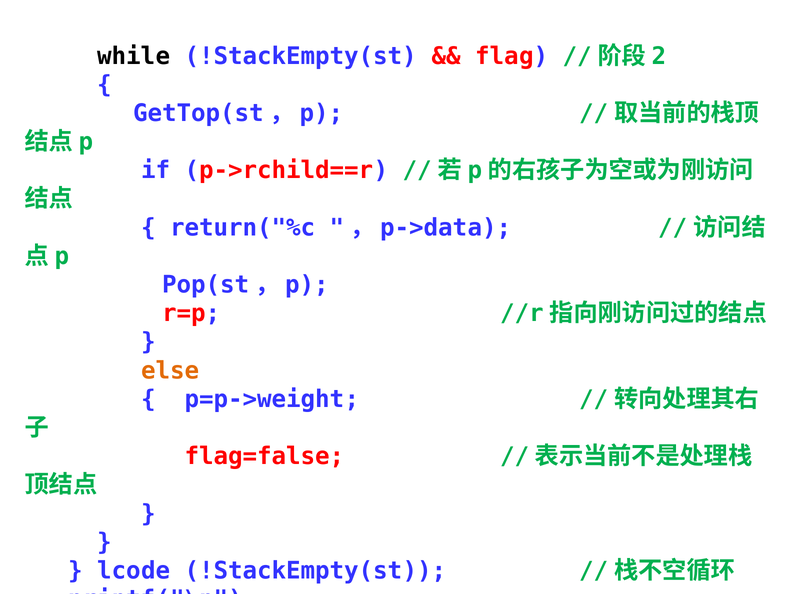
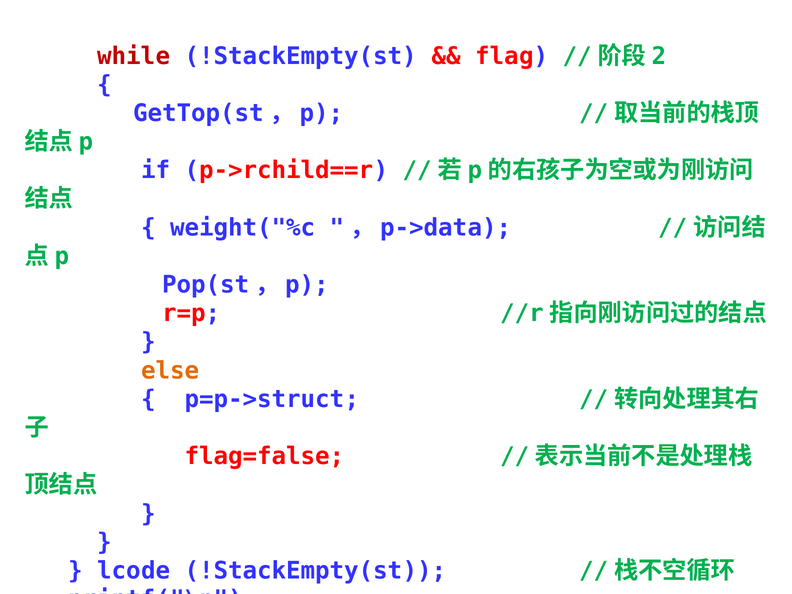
while colour: black -> red
return("%c: return("%c -> weight("%c
p=p->weight: p=p->weight -> p=p->struct
